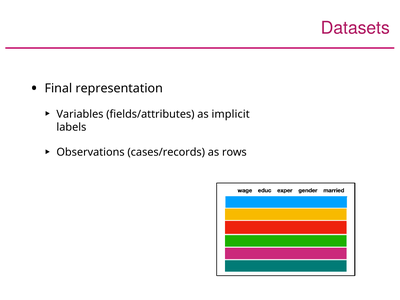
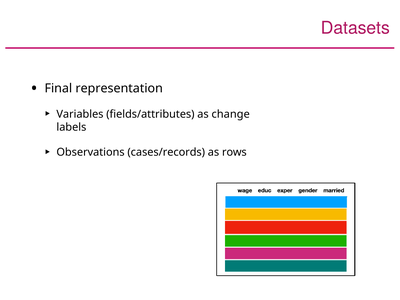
implicit: implicit -> change
